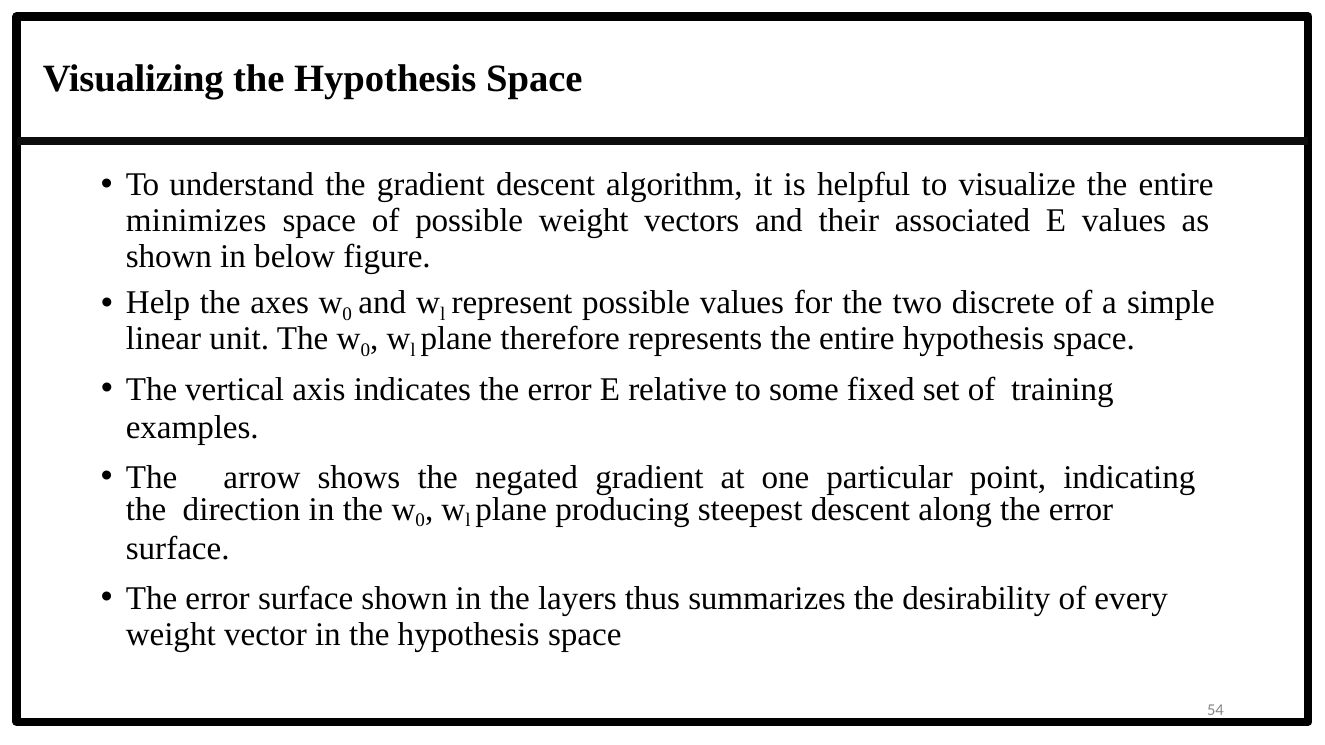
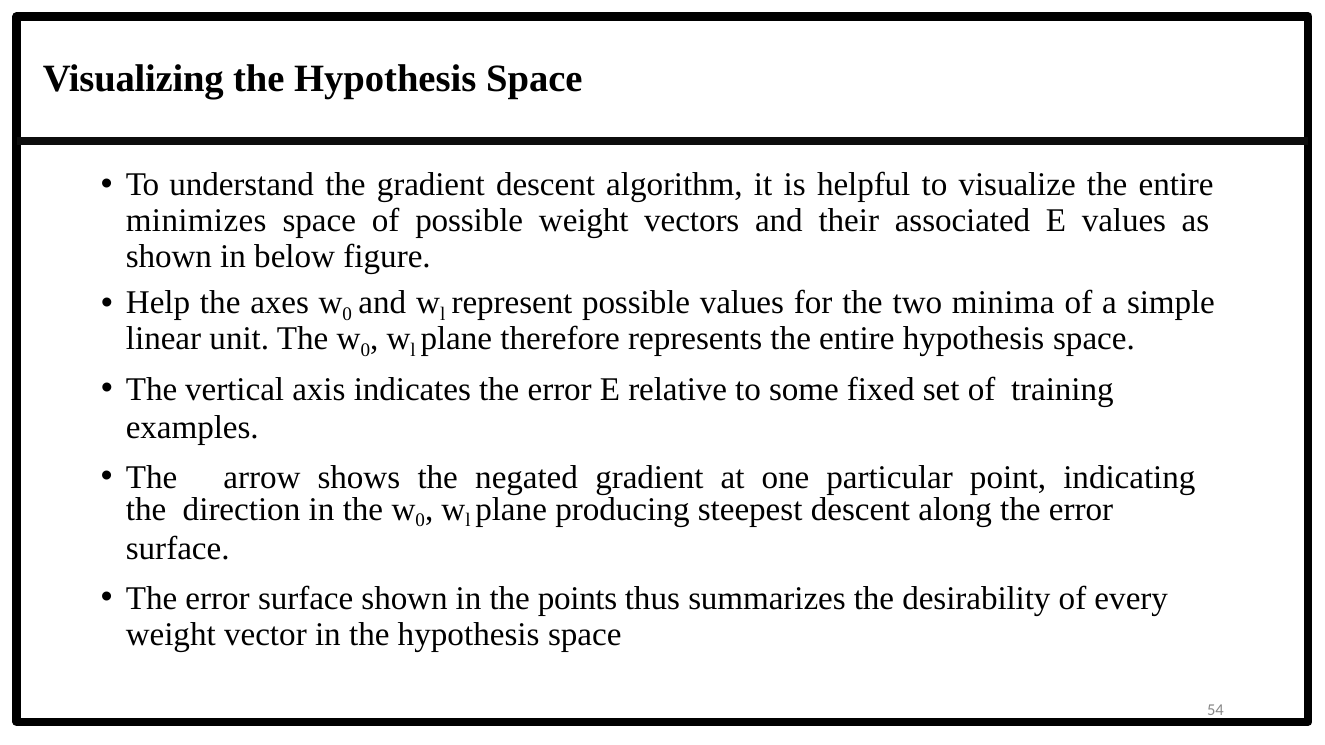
discrete: discrete -> minima
layers: layers -> points
